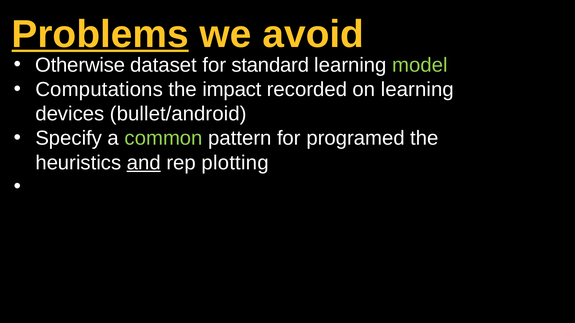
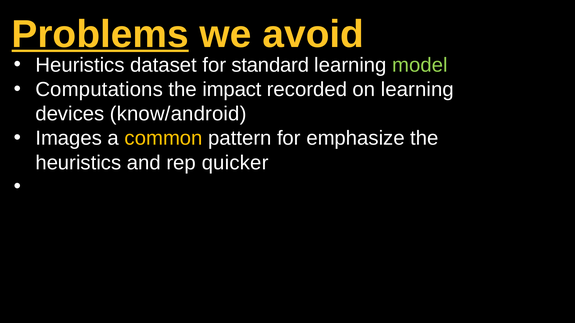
Otherwise at (80, 65): Otherwise -> Heuristics
bullet/android: bullet/android -> know/android
Specify: Specify -> Images
common colour: light green -> yellow
programed: programed -> emphasize
and underline: present -> none
plotting: plotting -> quicker
